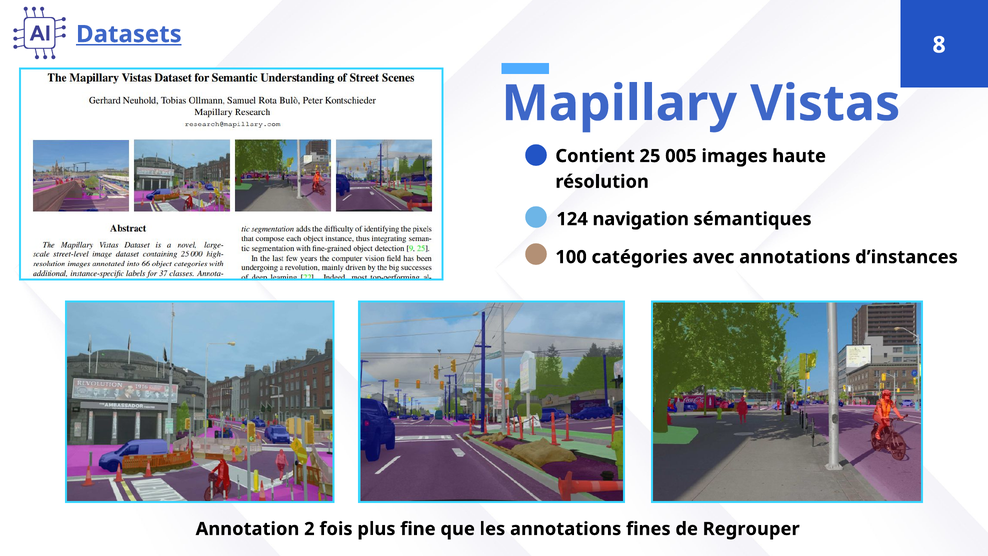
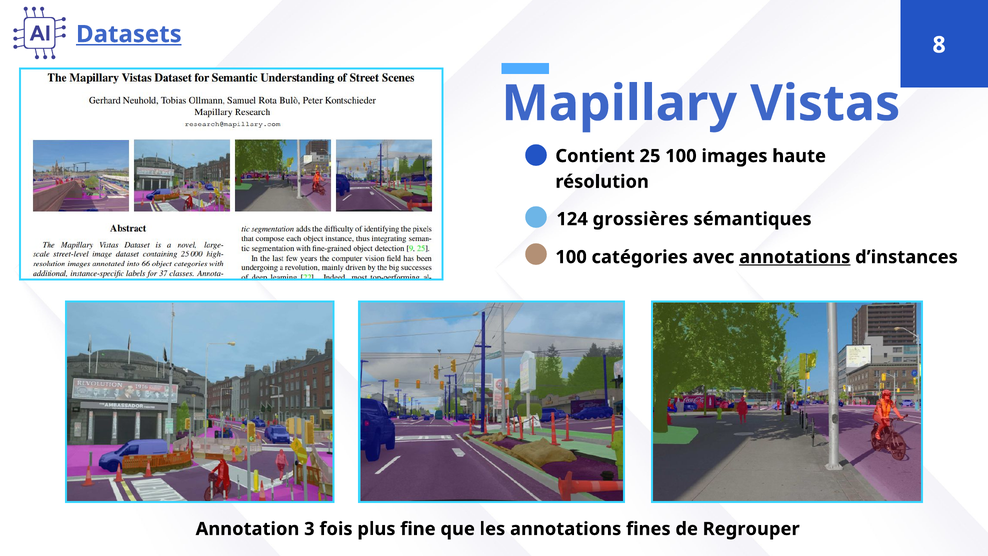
25 005: 005 -> 100
navigation: navigation -> grossières
annotations at (795, 257) underline: none -> present
2: 2 -> 3
